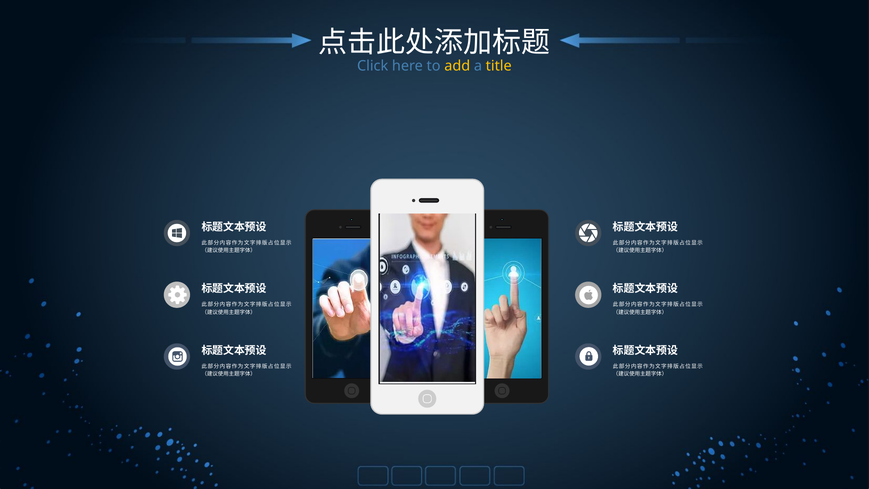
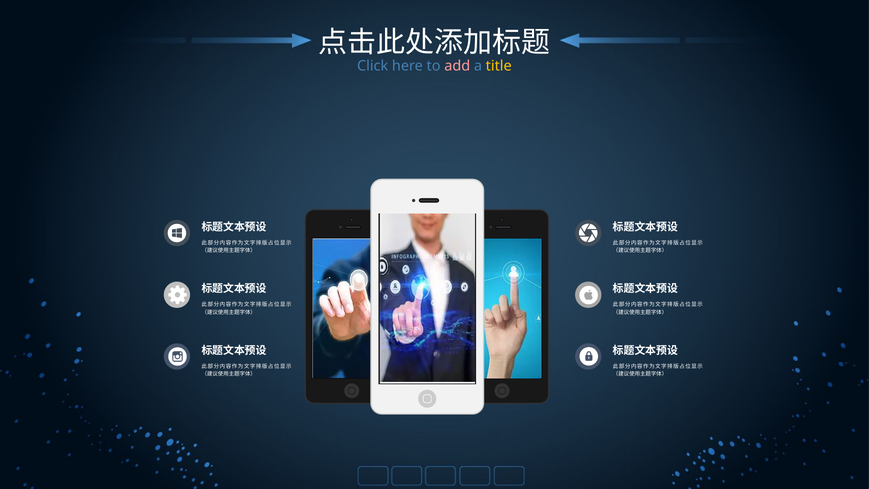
add colour: yellow -> pink
